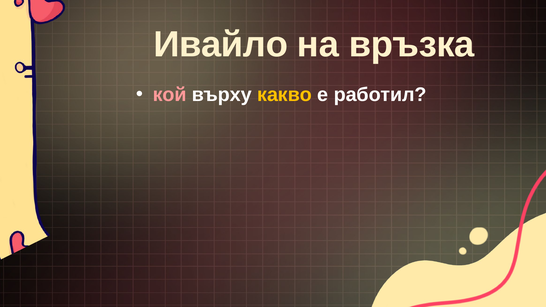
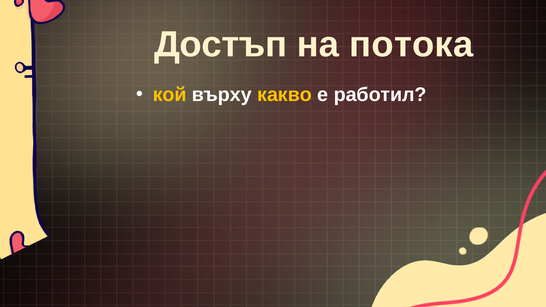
Ивайло: Ивайло -> Достъп
връзка: връзка -> потока
кой colour: pink -> yellow
